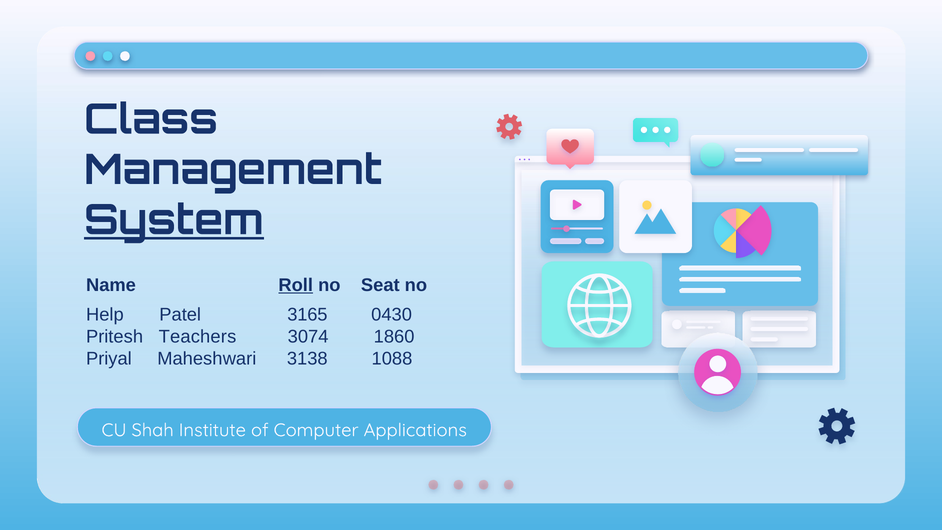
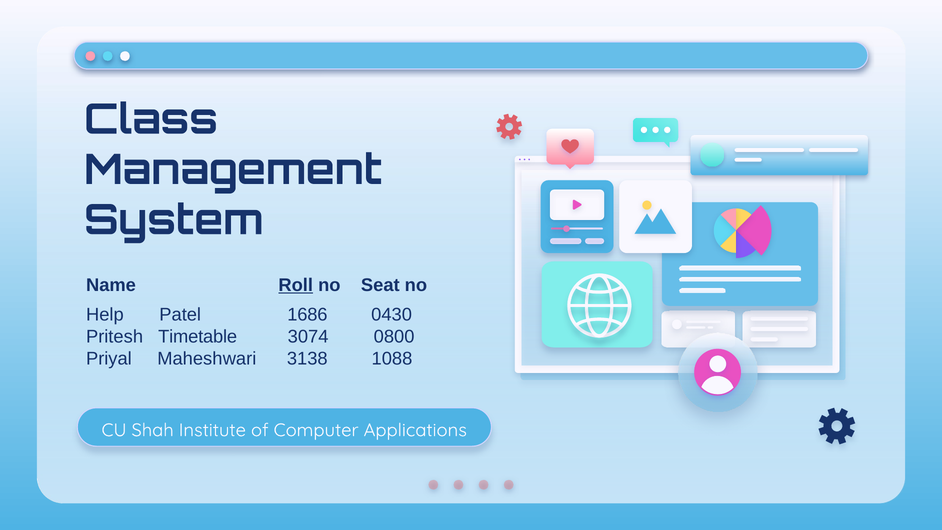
System underline: present -> none
3165: 3165 -> 1686
Teachers: Teachers -> Timetable
1860: 1860 -> 0800
